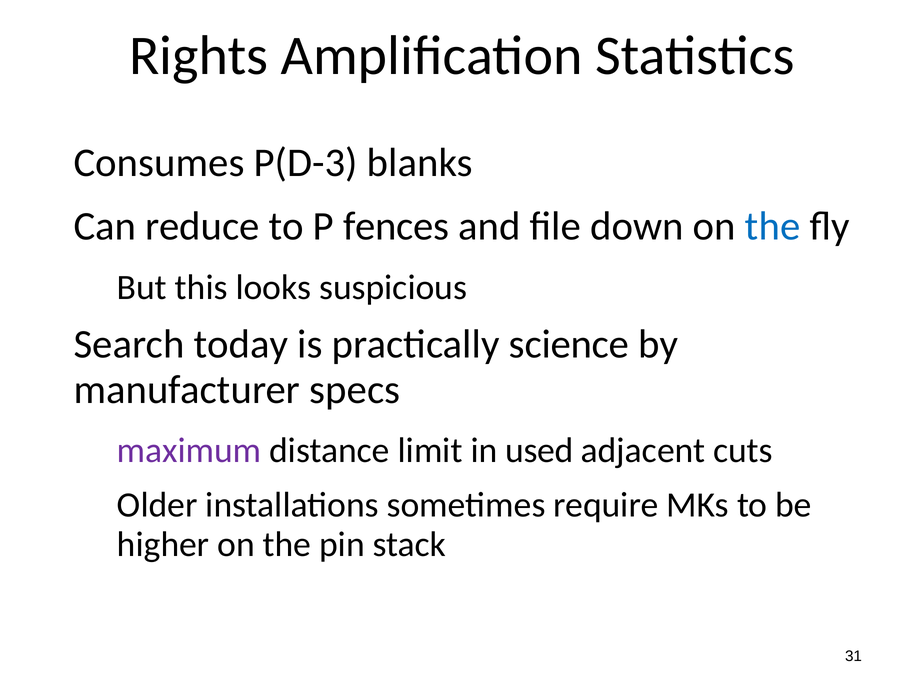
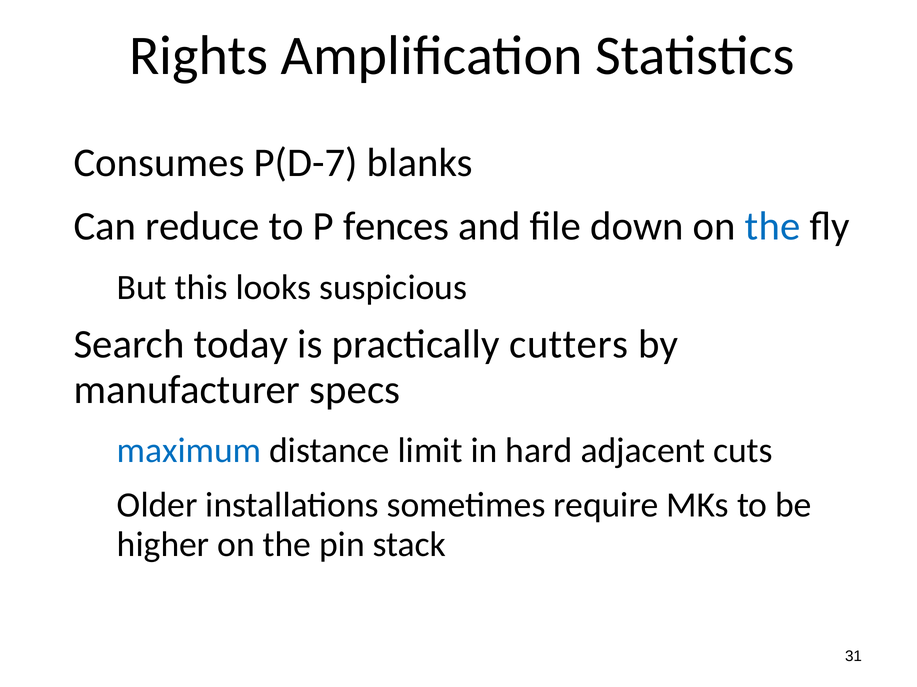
P(D-3: P(D-3 -> P(D-7
science: science -> cutters
maximum colour: purple -> blue
used: used -> hard
